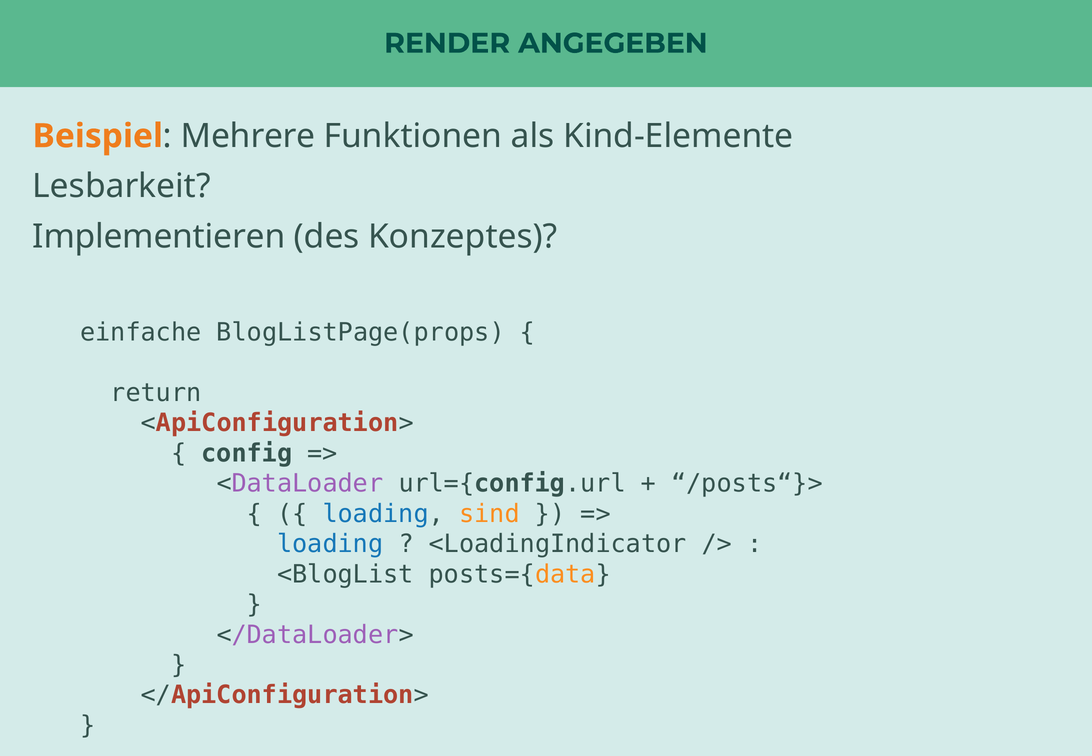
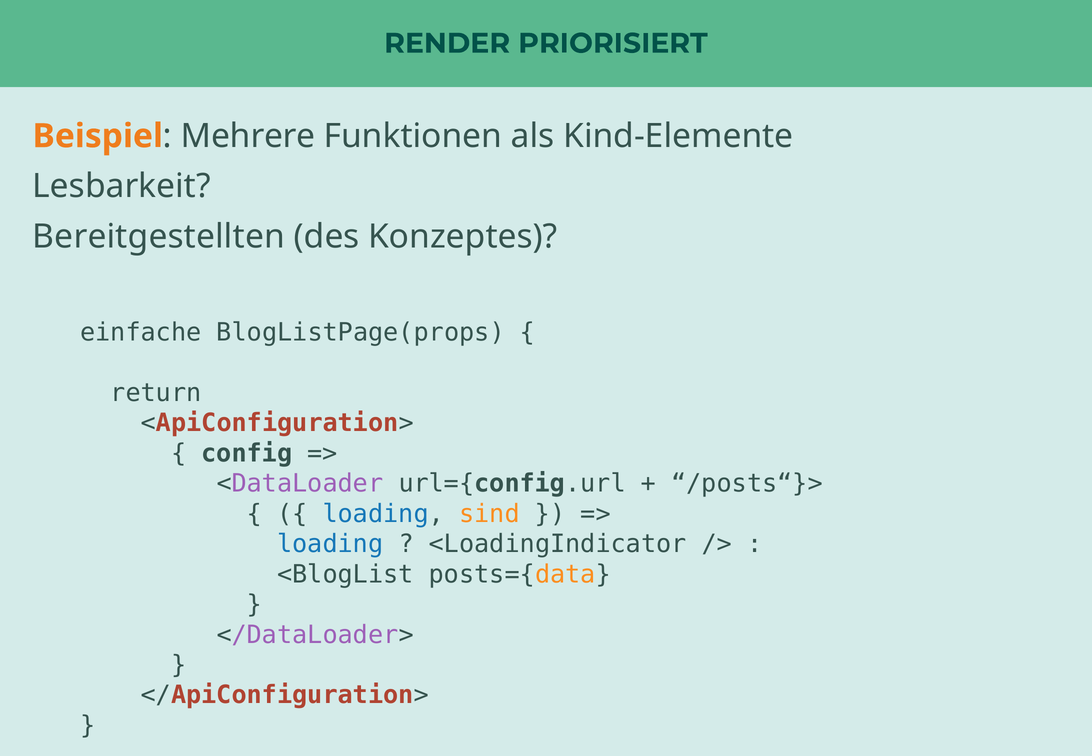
ANGEGEBEN: ANGEGEBEN -> PRIORISIERT
Implementieren: Implementieren -> Bereitgestellten
